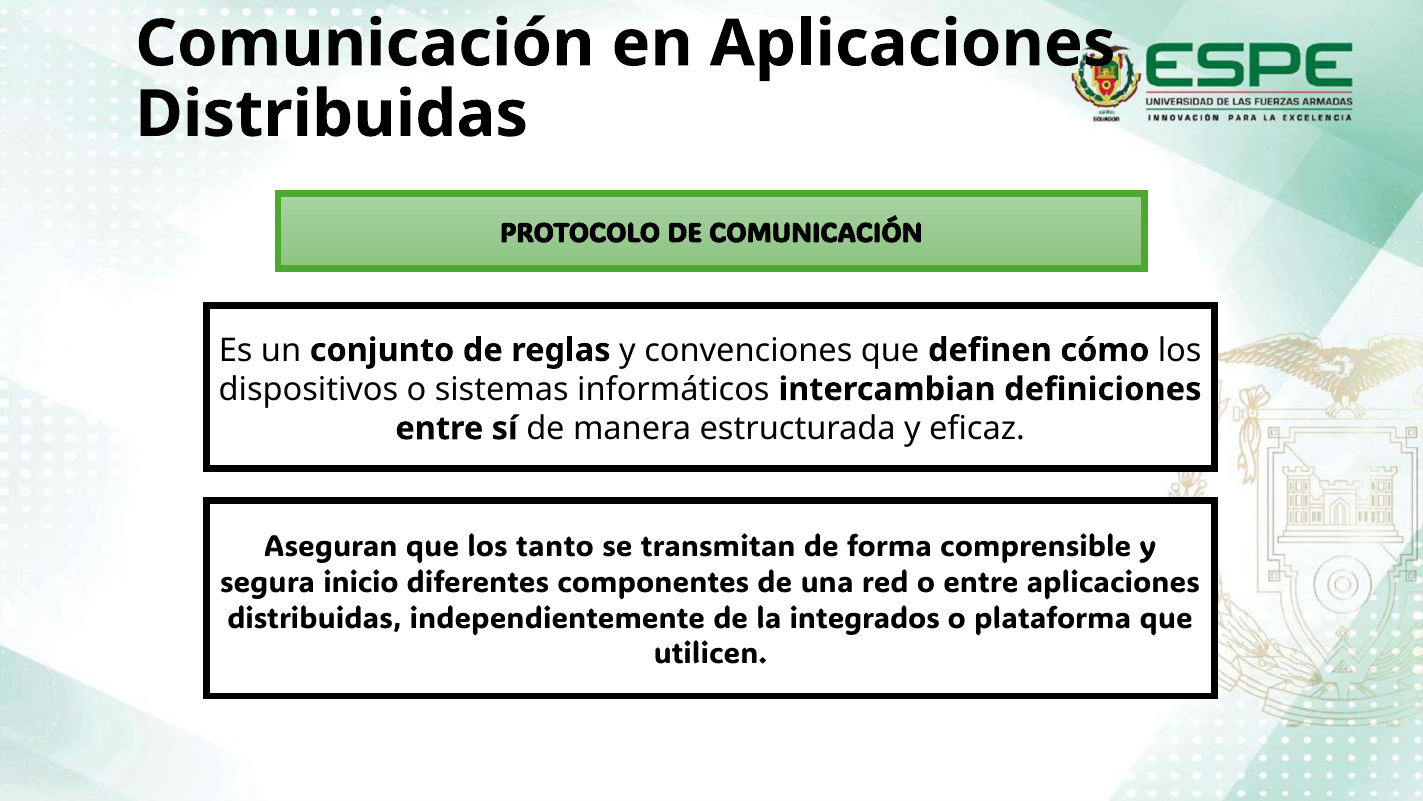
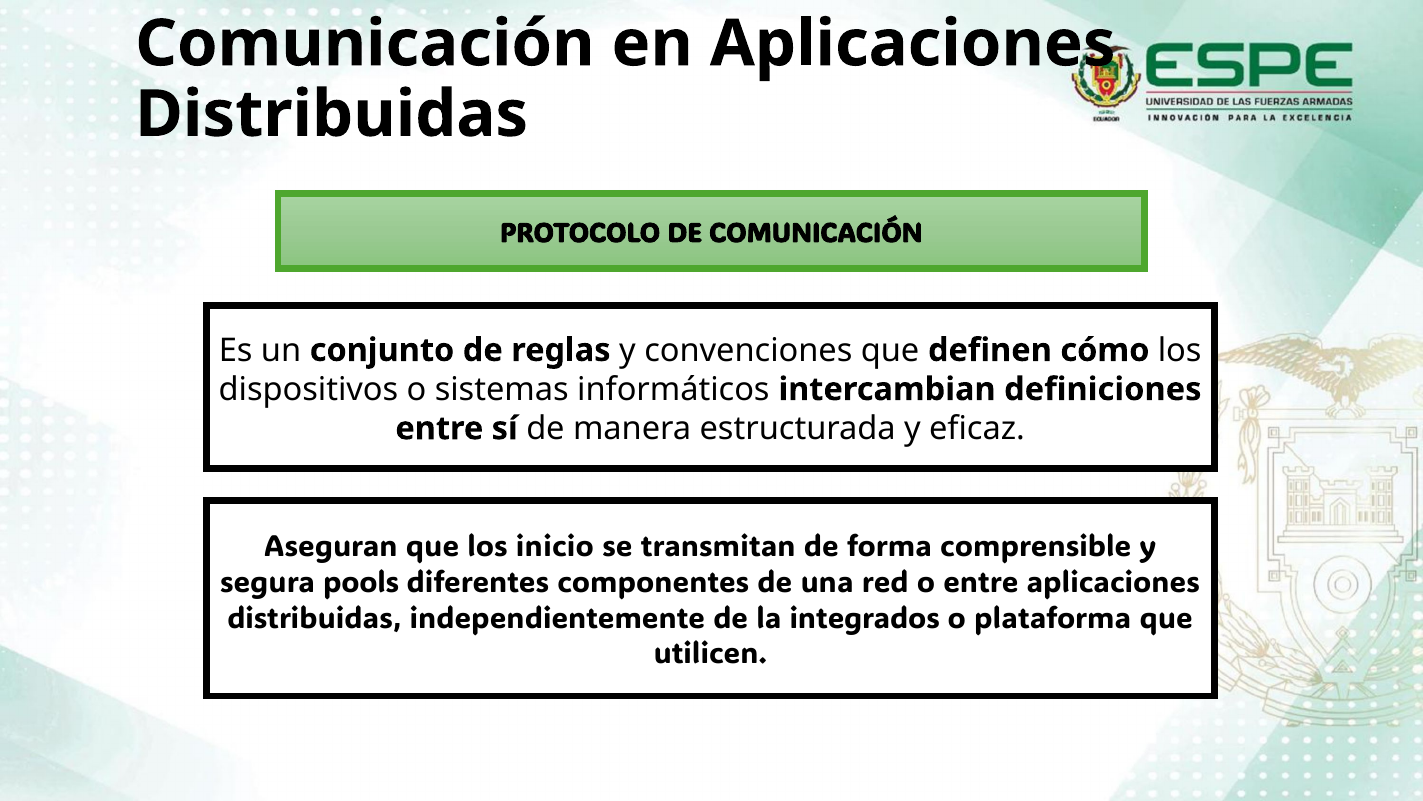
tanto: tanto -> inicio
inicio: inicio -> pools
